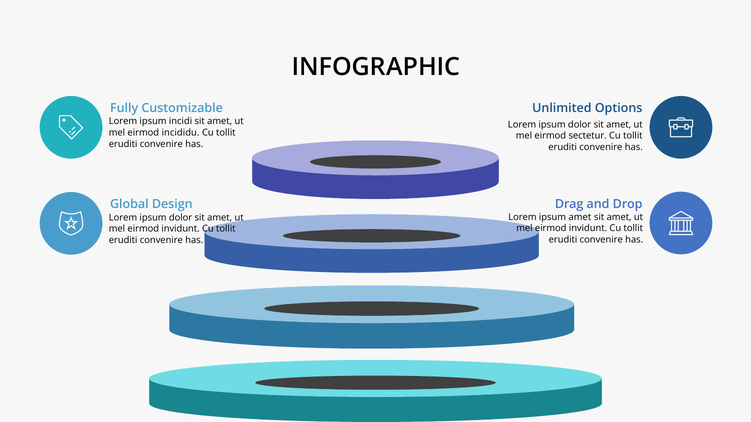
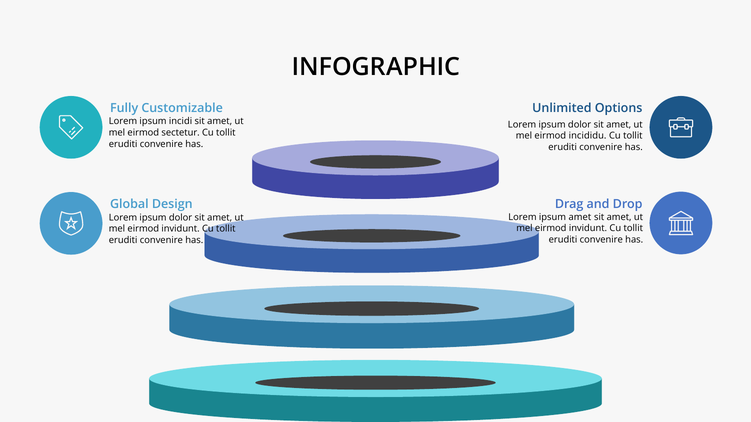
incididu: incididu -> sectetur
sectetur: sectetur -> incididu
